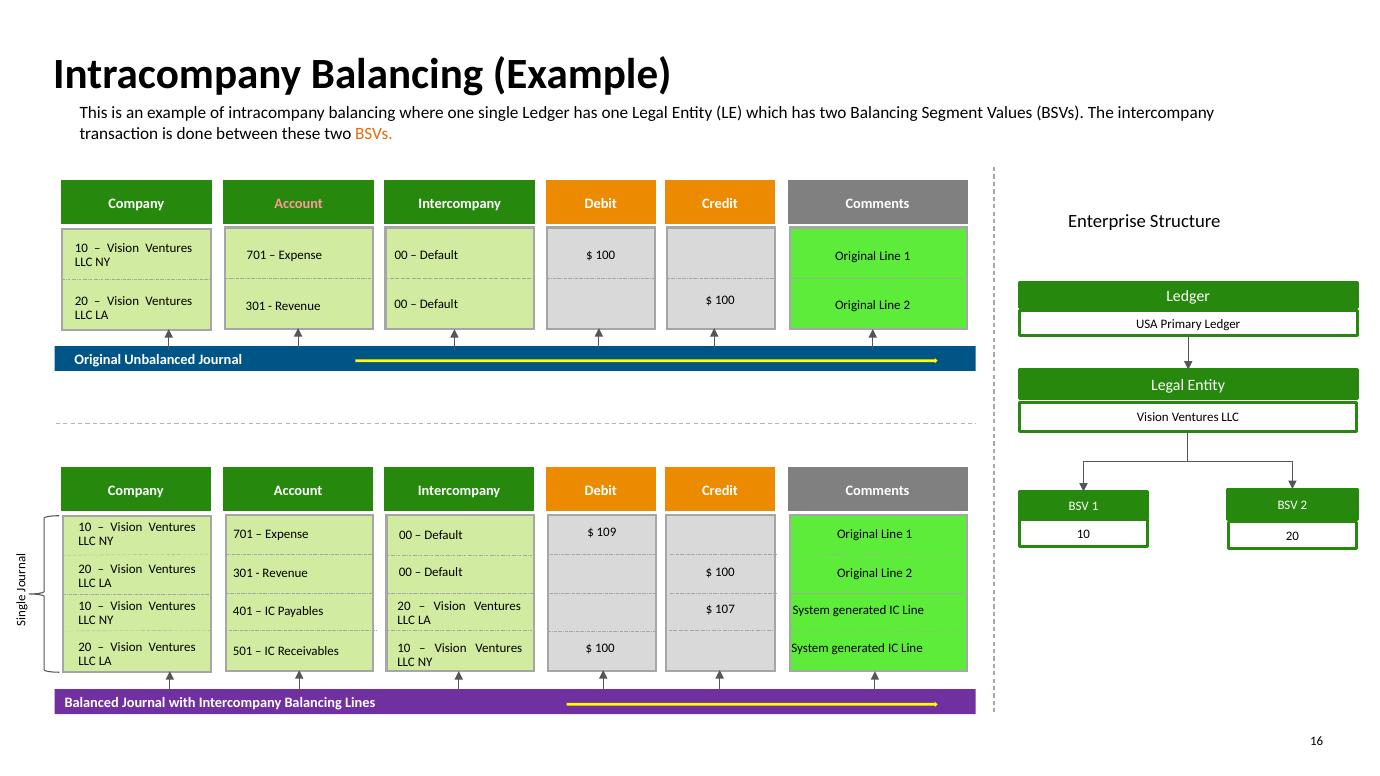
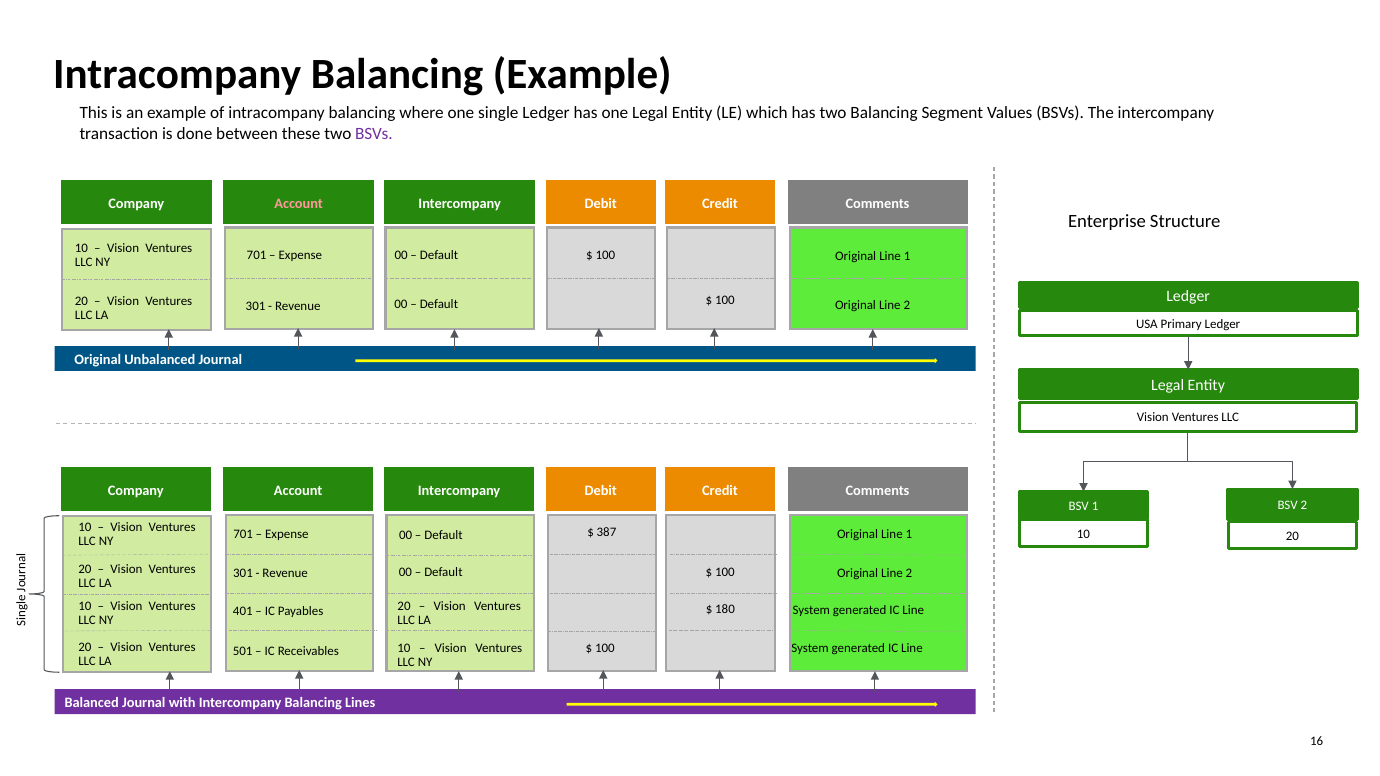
BSVs at (374, 134) colour: orange -> purple
109: 109 -> 387
107: 107 -> 180
